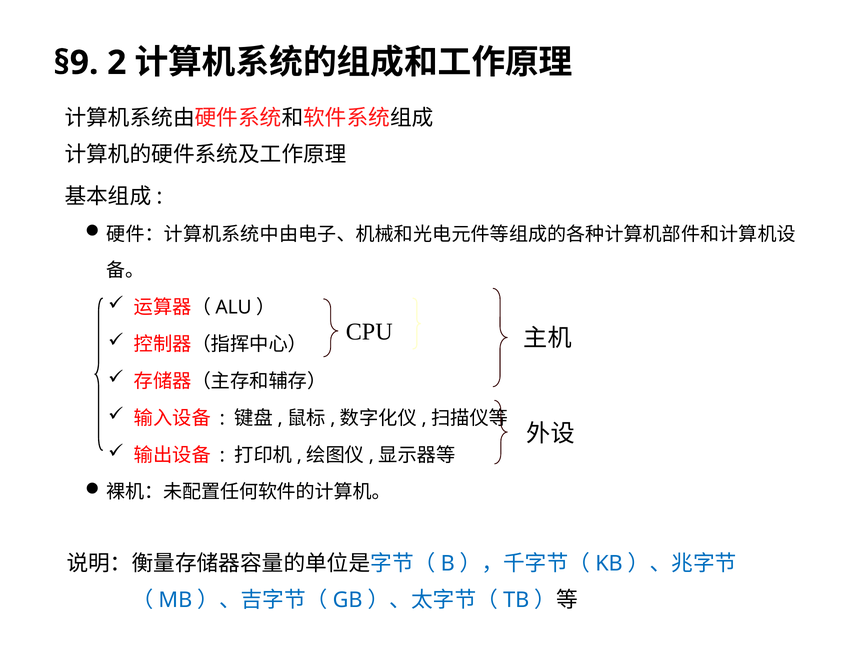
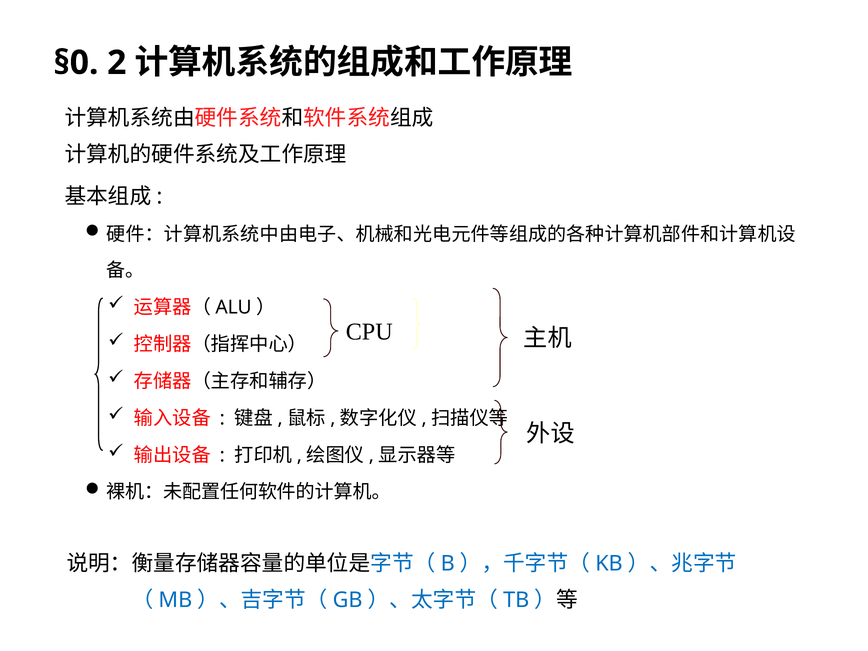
§9: §9 -> §0
